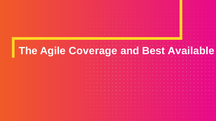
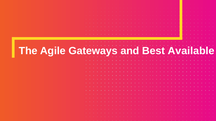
Coverage: Coverage -> Gateways
